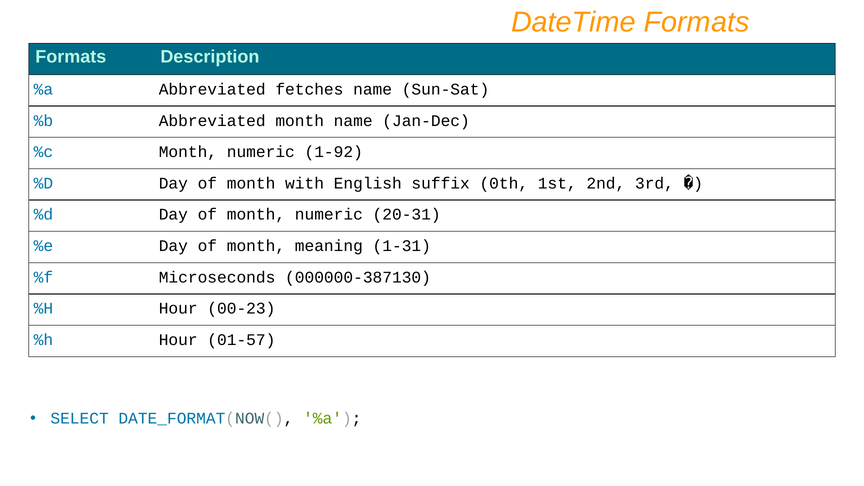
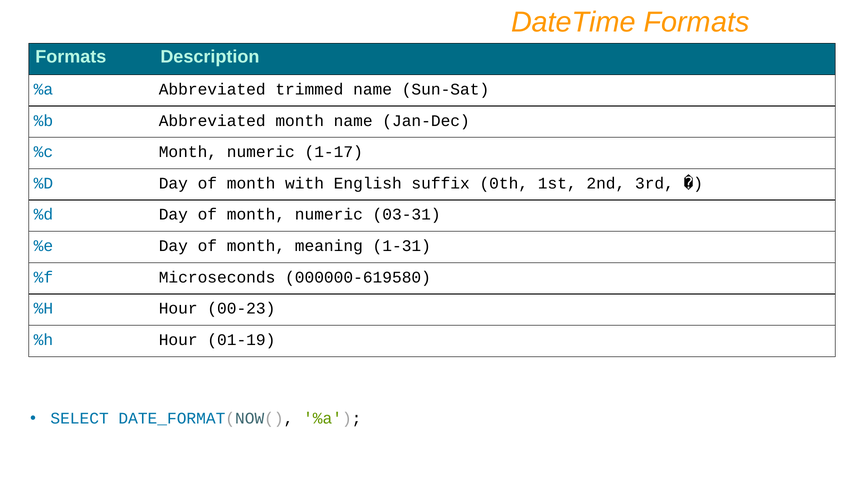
fetches: fetches -> trimmed
1-92: 1-92 -> 1-17
20-31: 20-31 -> 03-31
000000-387130: 000000-387130 -> 000000-619580
01-57: 01-57 -> 01-19
